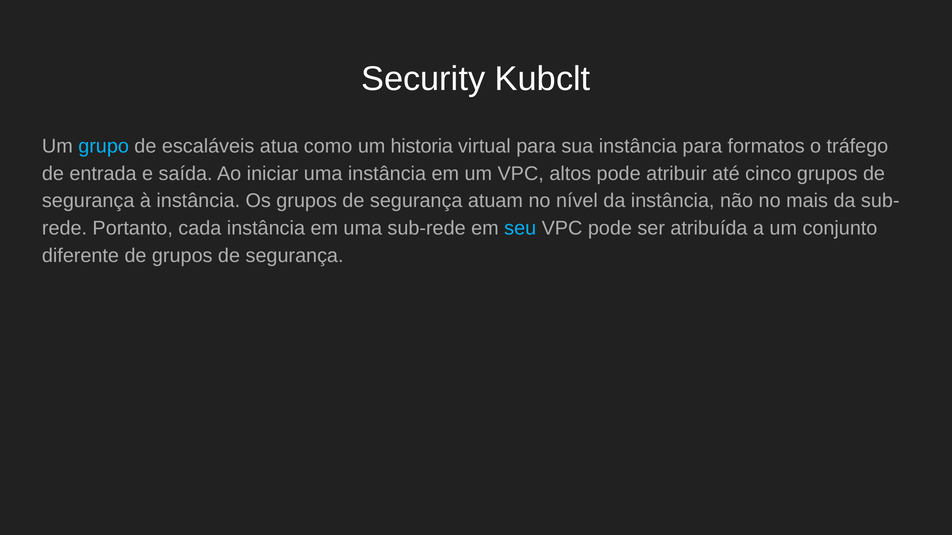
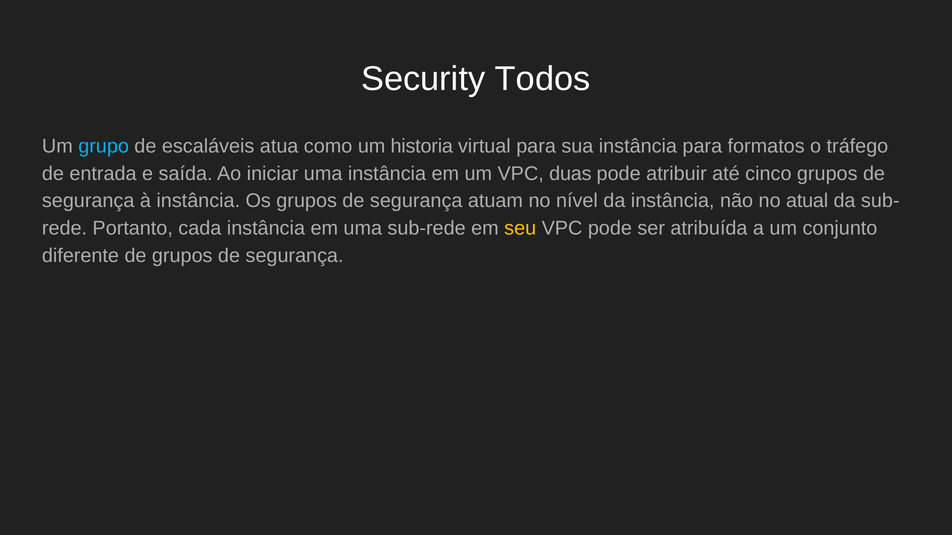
Kubclt: Kubclt -> Todos
altos: altos -> duas
mais: mais -> atual
seu colour: light blue -> yellow
